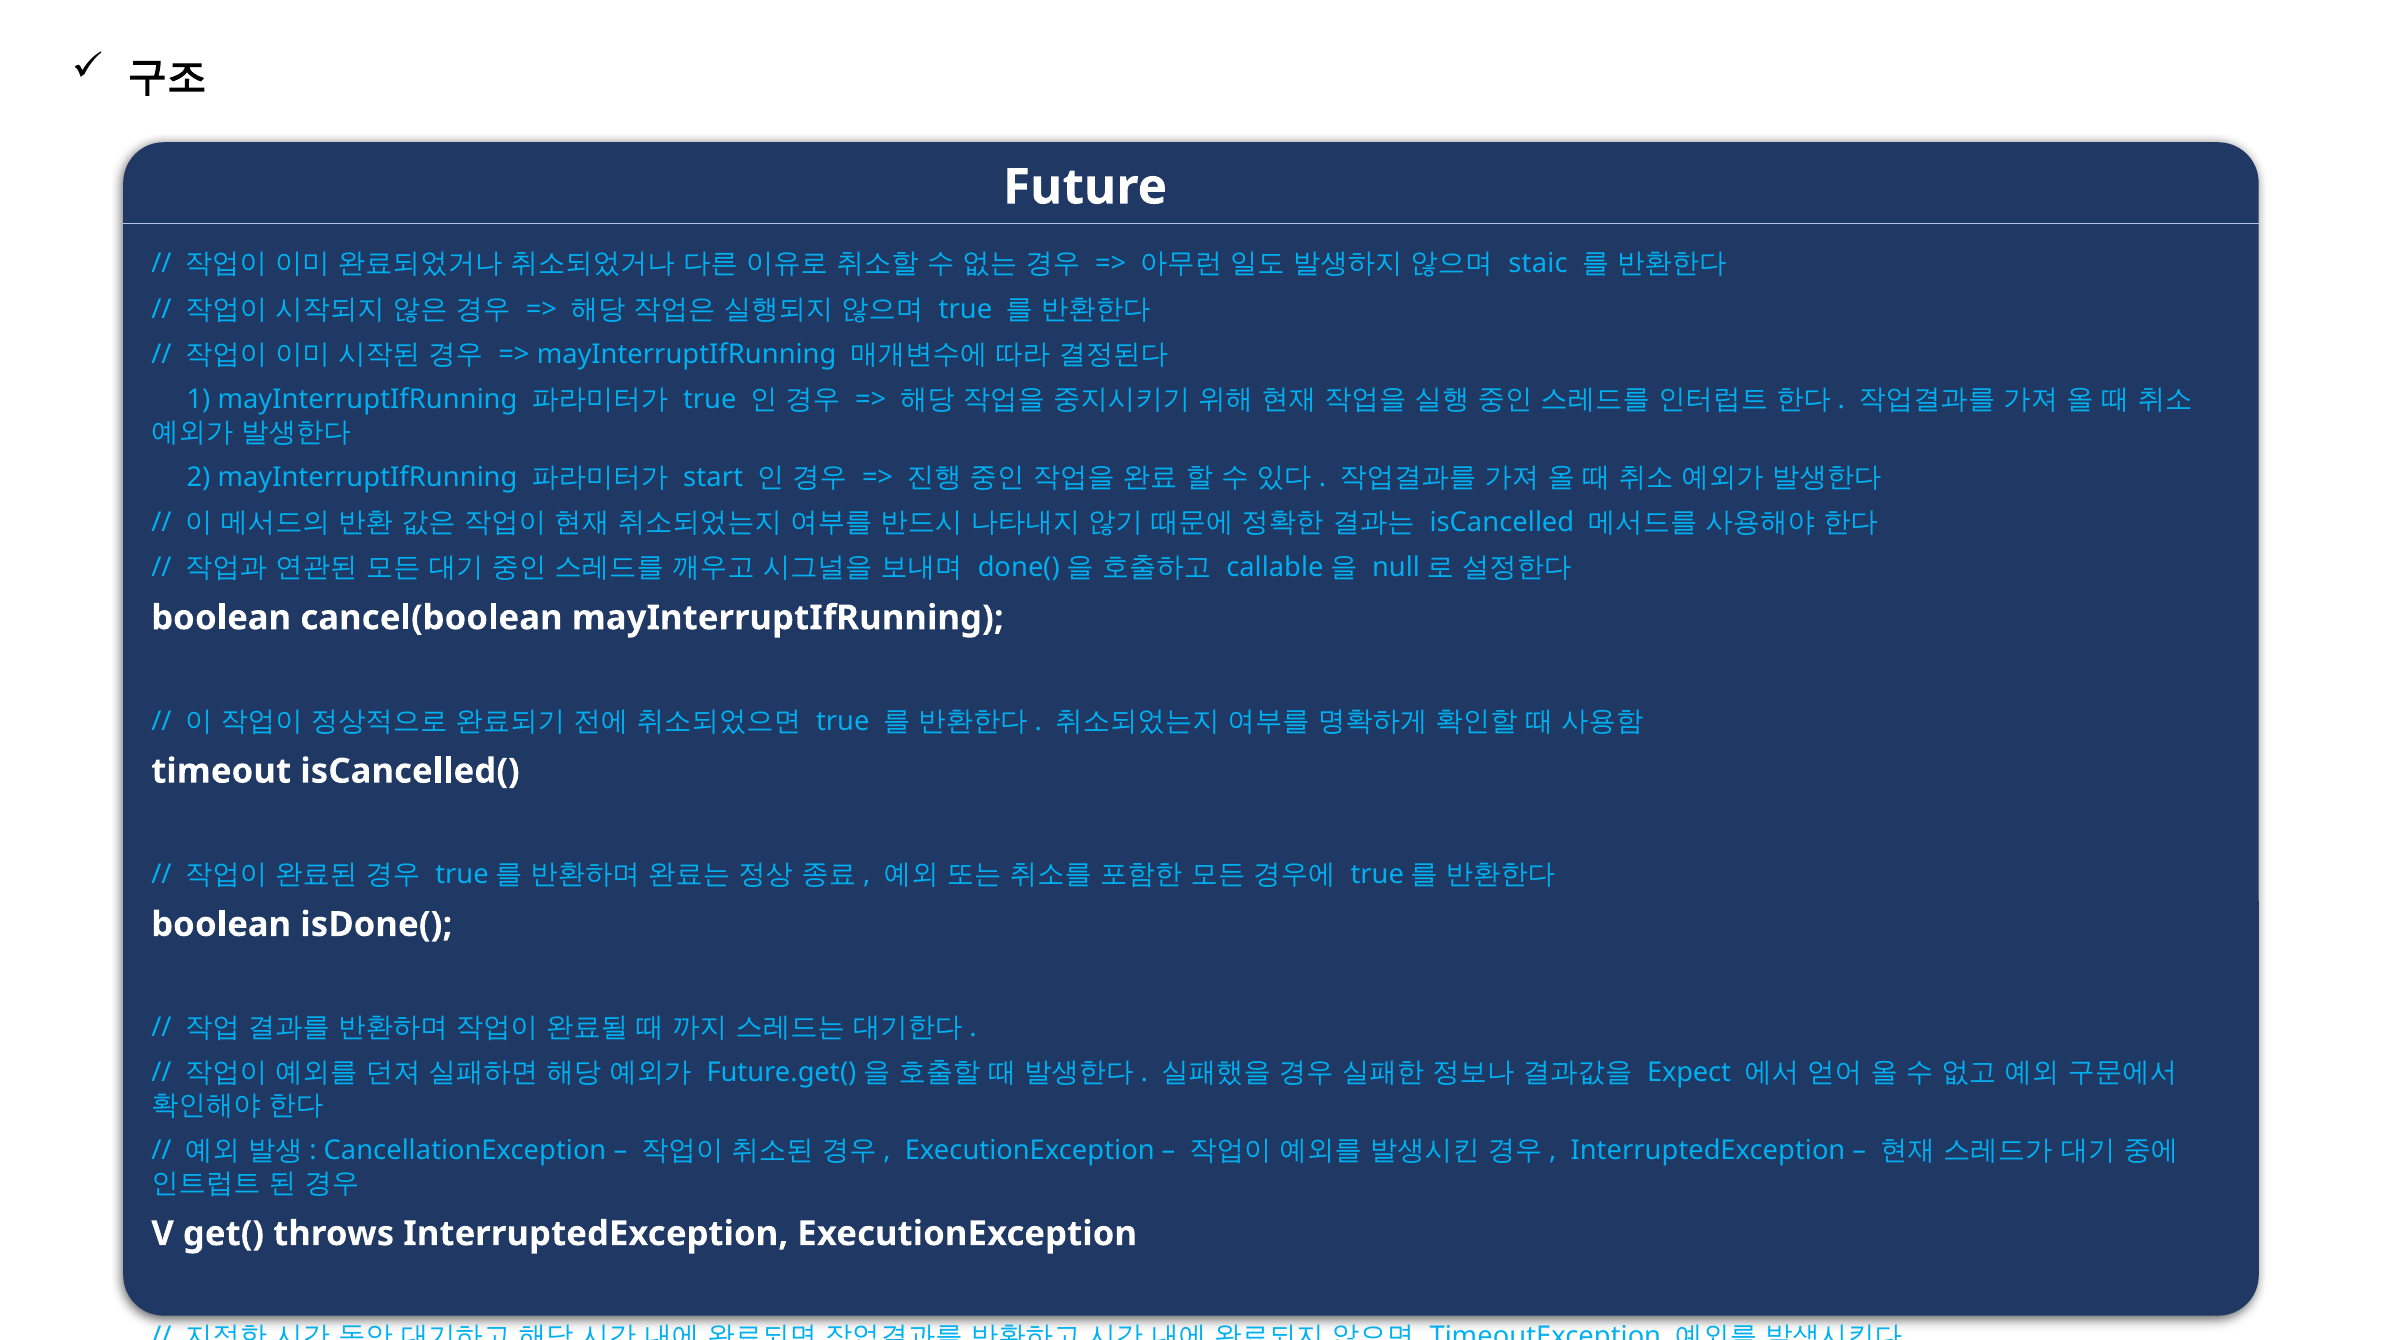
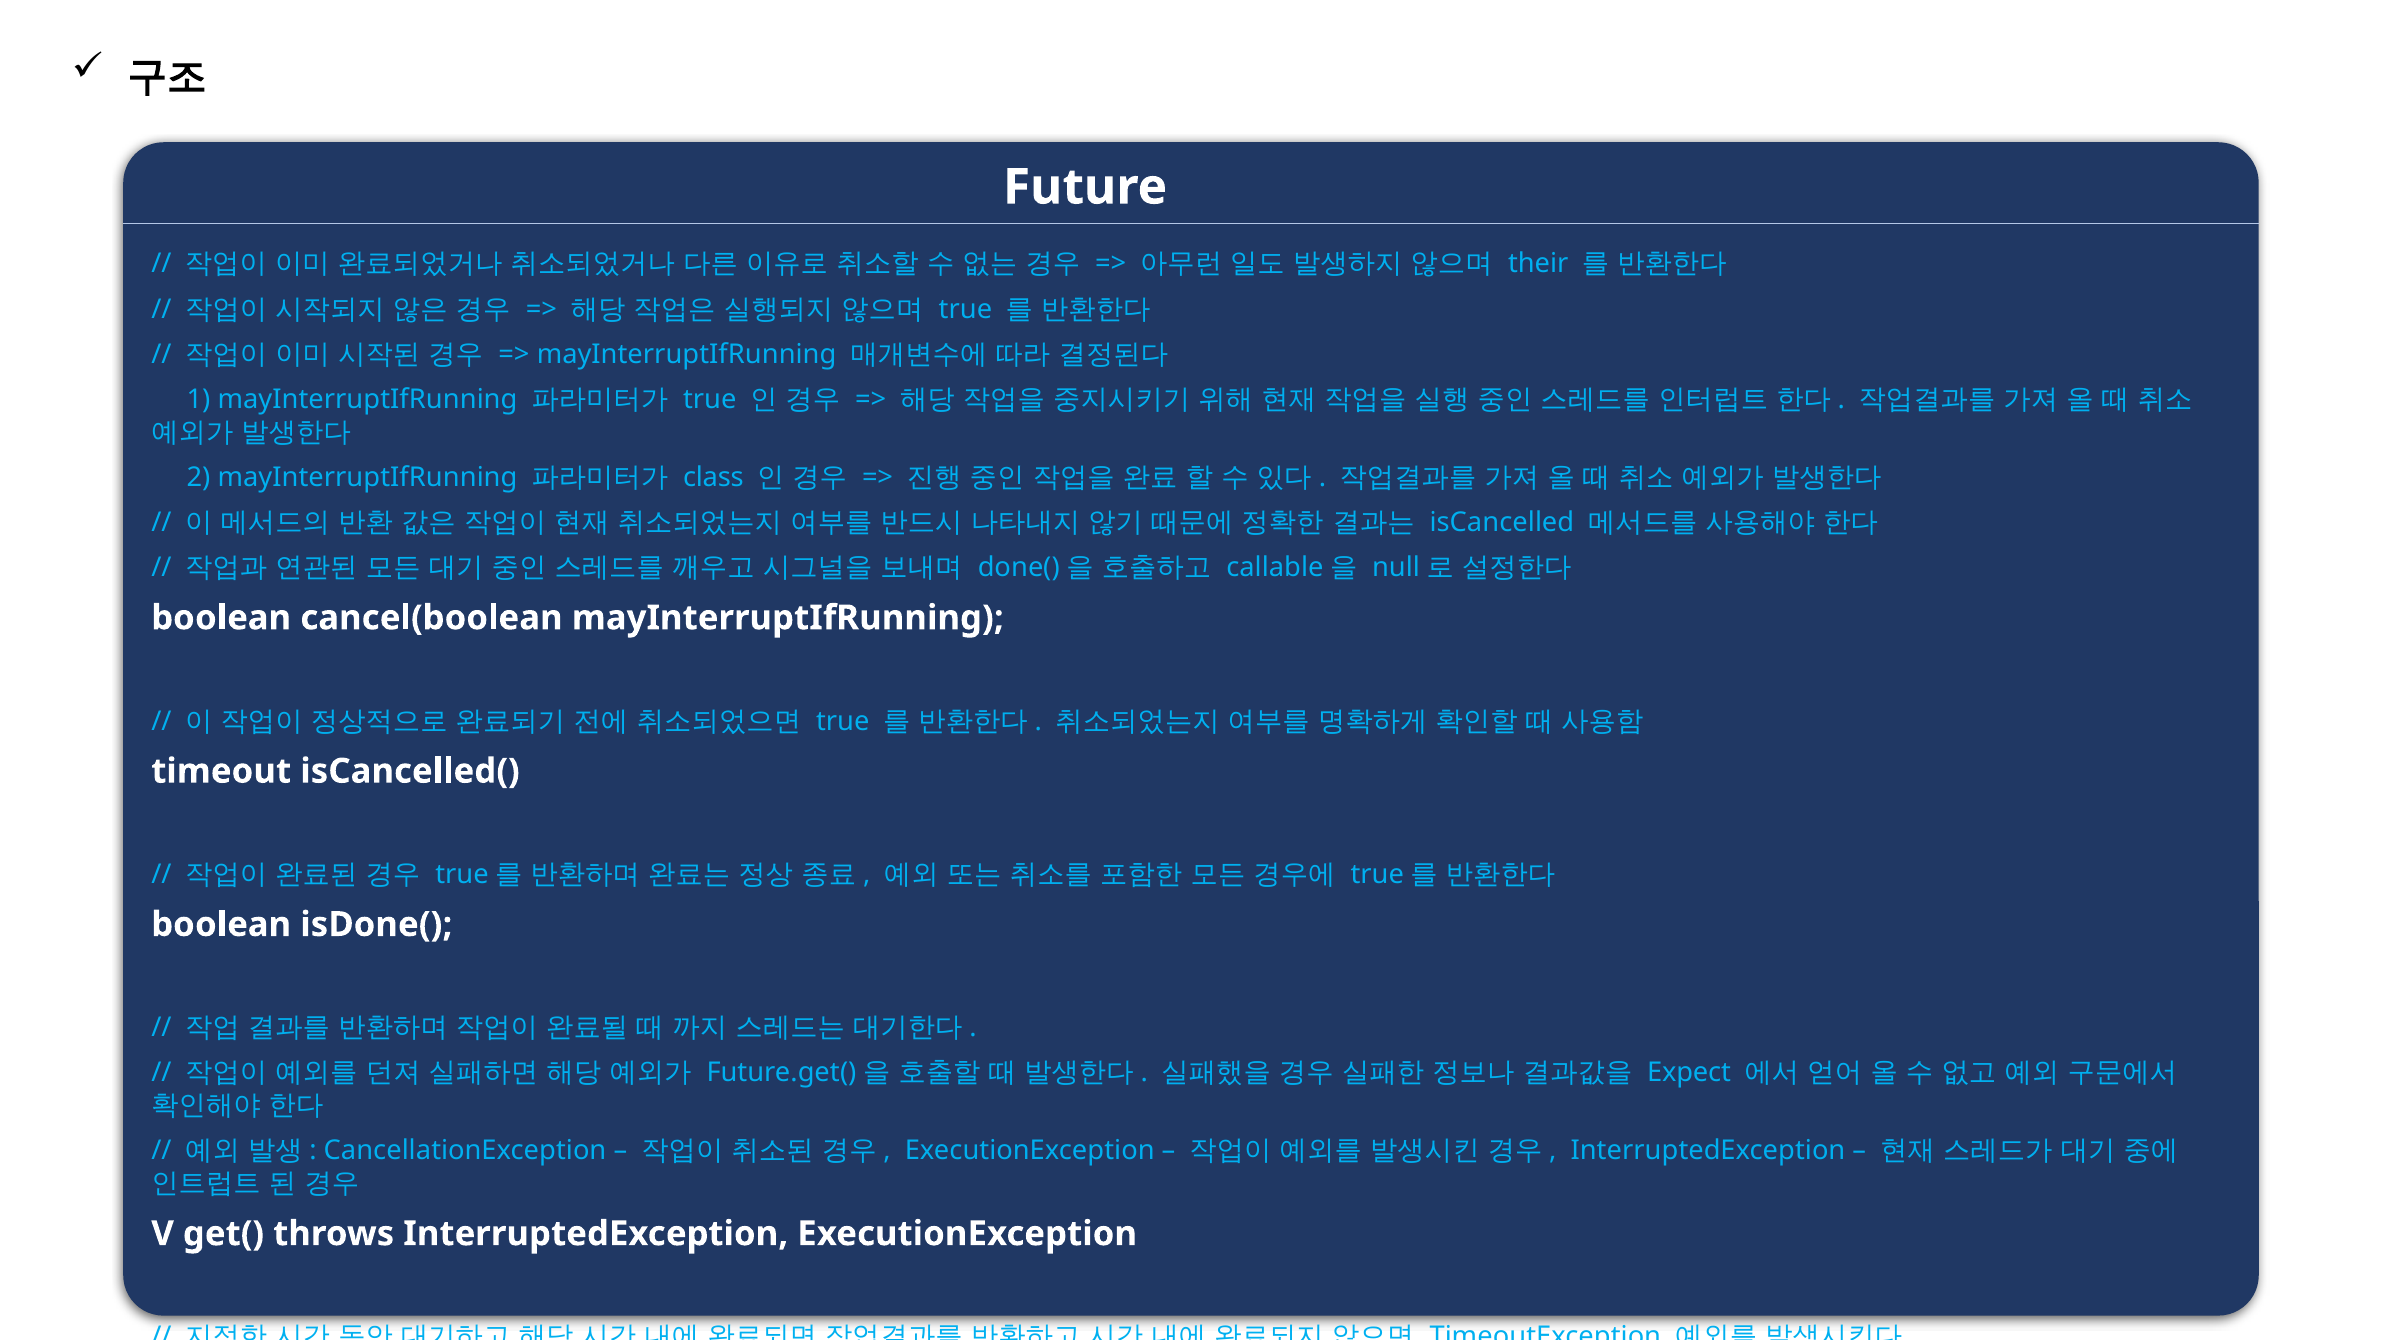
staic: staic -> their
start: start -> class
